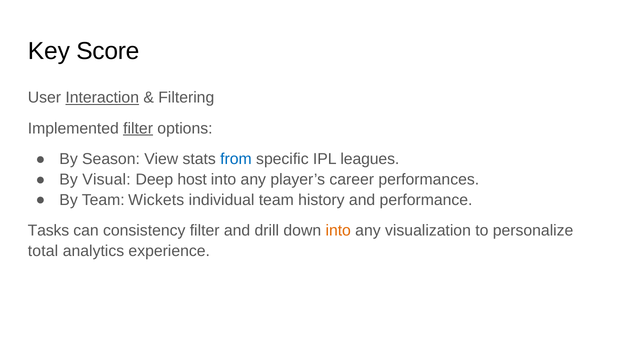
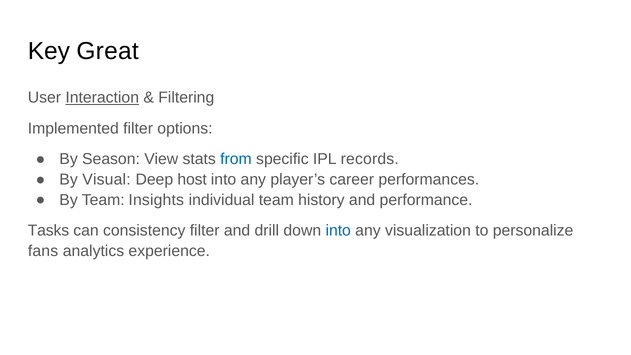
Score: Score -> Great
filter at (138, 128) underline: present -> none
leagues: leagues -> records
Wickets: Wickets -> Insights
into at (338, 231) colour: orange -> blue
total: total -> fans
